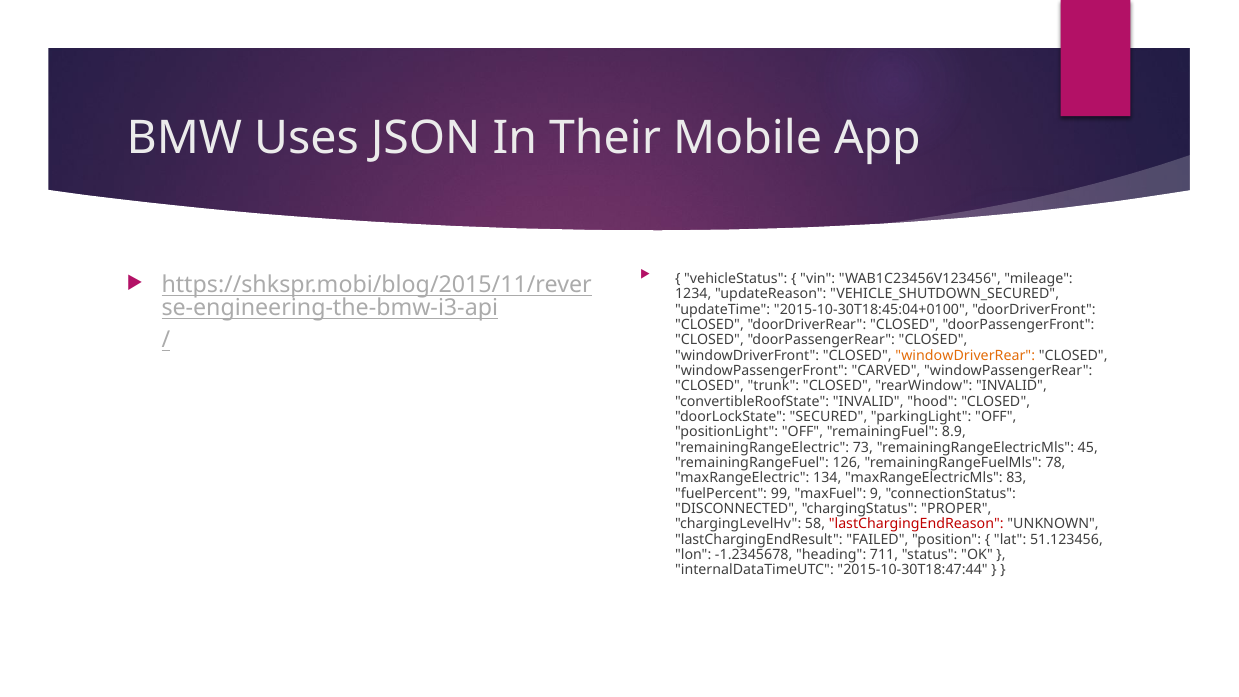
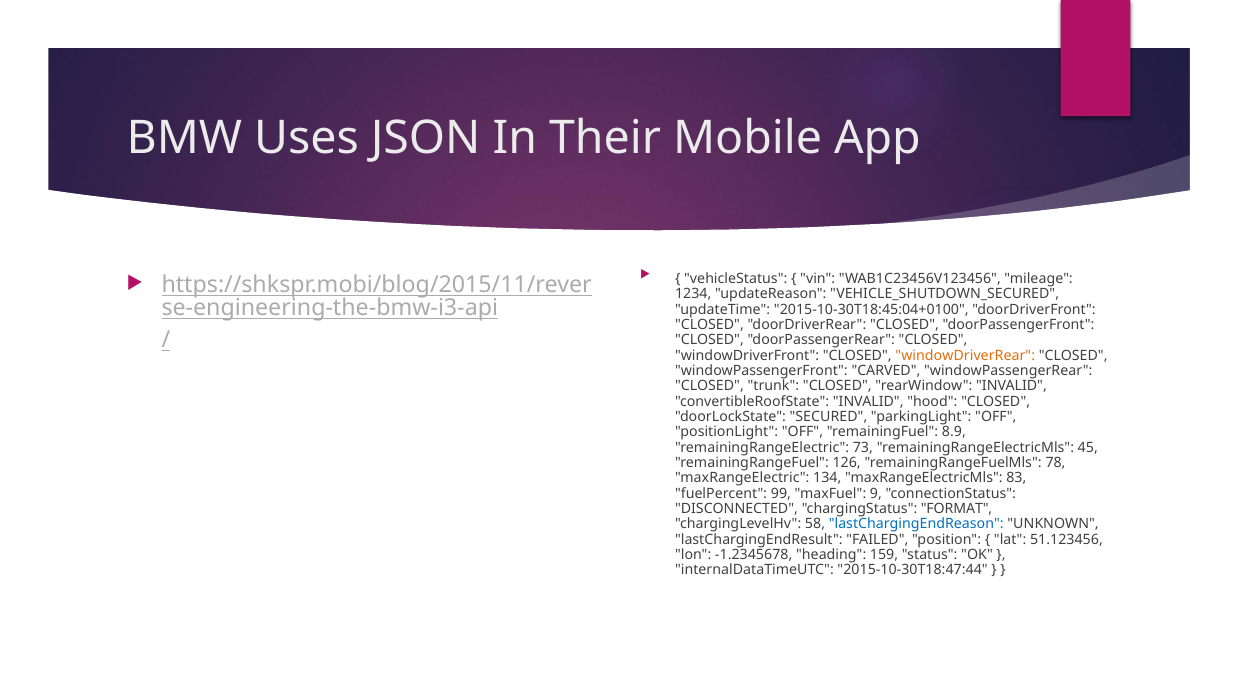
PROPER: PROPER -> FORMAT
lastChargingEndReason colour: red -> blue
711: 711 -> 159
